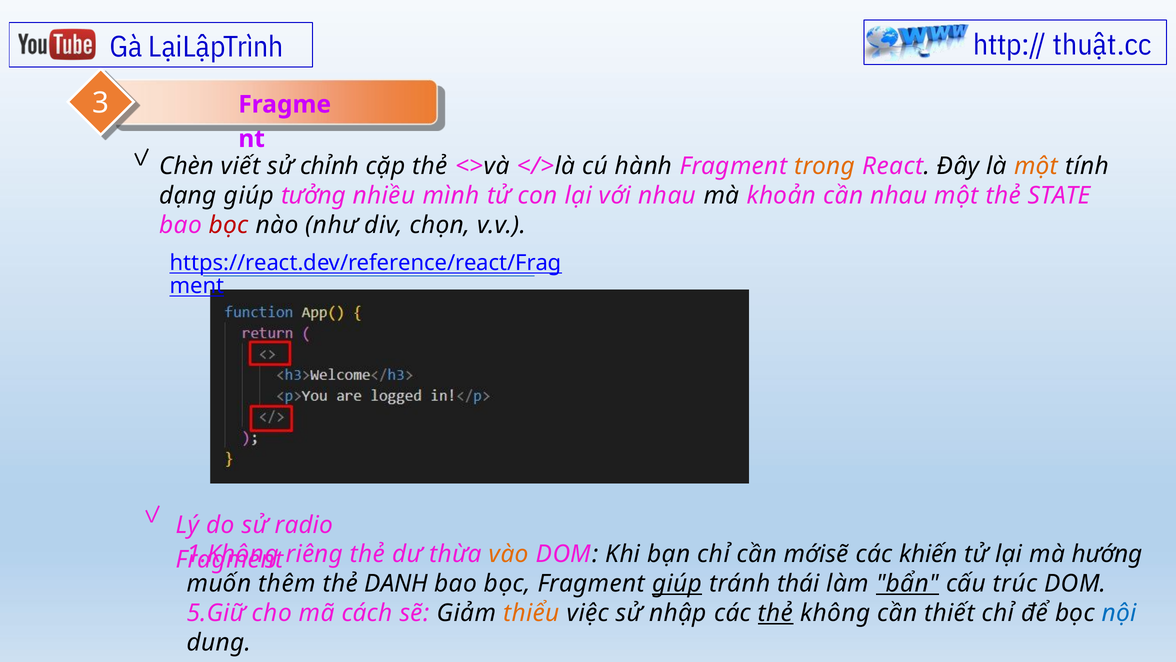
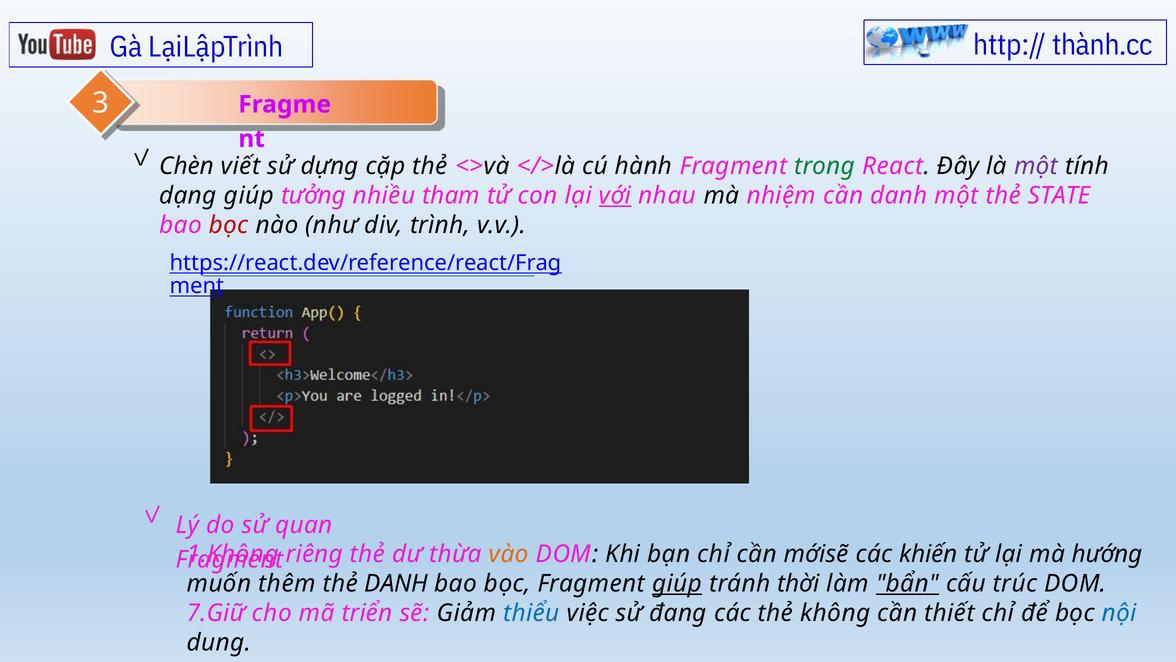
thuật.cc: thuật.cc -> thành.cc
chỉnh: chỉnh -> dựng
trong colour: orange -> green
một at (1036, 166) colour: orange -> purple
mình: mình -> tham
với underline: none -> present
khoản: khoản -> nhiệm
cần nhau: nhau -> danh
chọn: chọn -> trình
radio: radio -> quan
thái: thái -> thời
5.Giữ: 5.Giữ -> 7.Giữ
cách: cách -> triển
thiểu colour: orange -> blue
nhập: nhập -> đang
thẻ at (776, 613) underline: present -> none
